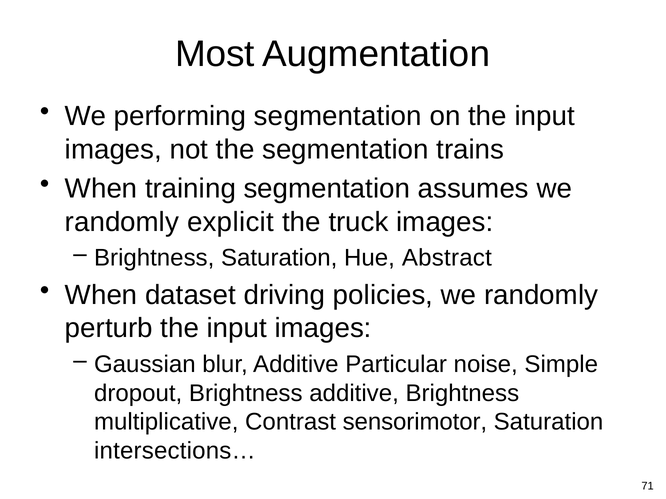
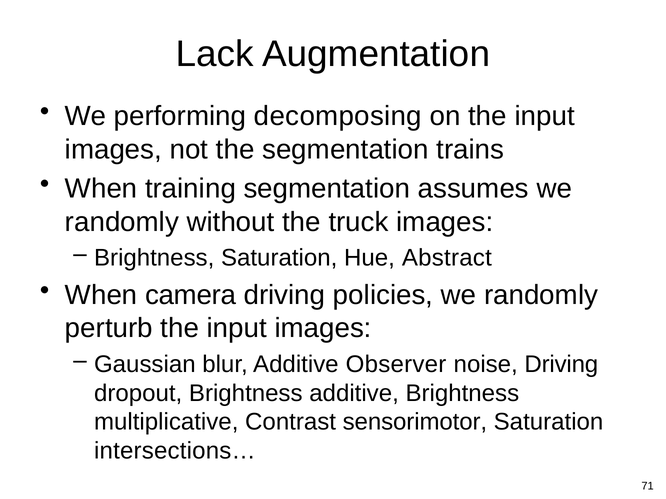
Most: Most -> Lack
performing segmentation: segmentation -> decomposing
explicit: explicit -> without
dataset: dataset -> camera
Particular: Particular -> Observer
noise Simple: Simple -> Driving
